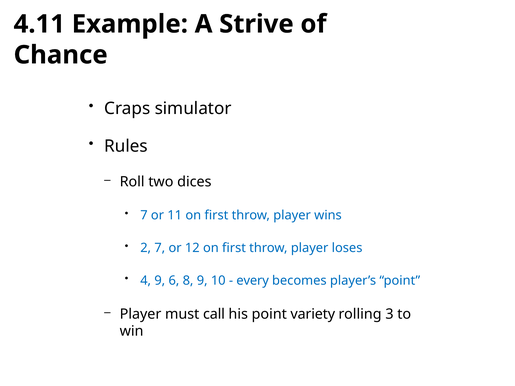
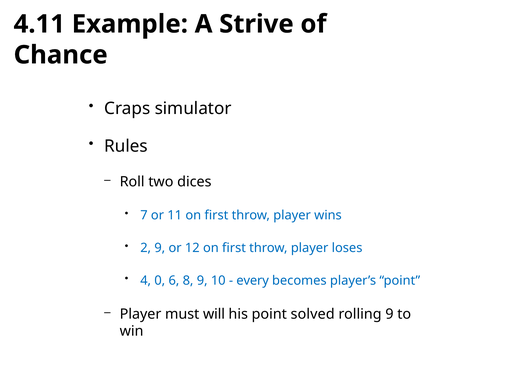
2 7: 7 -> 9
4 9: 9 -> 0
call: call -> will
variety: variety -> solved
rolling 3: 3 -> 9
